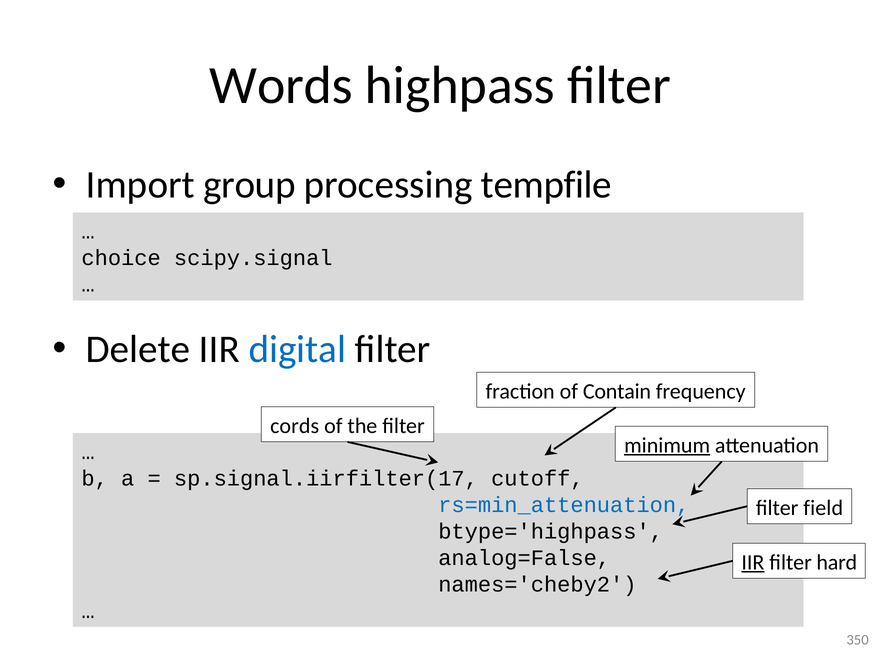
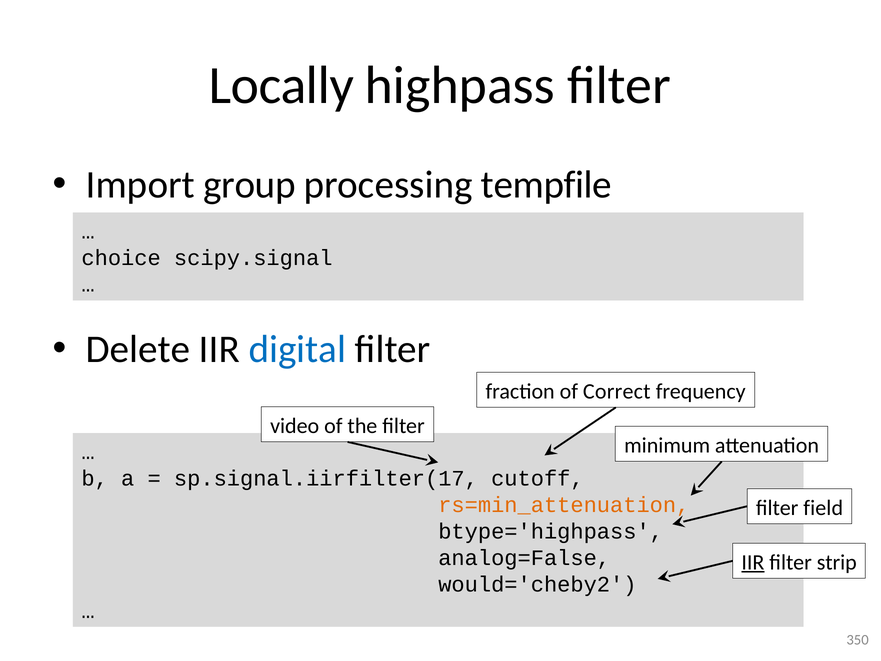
Words: Words -> Locally
Contain: Contain -> Correct
cords: cords -> video
minimum underline: present -> none
rs=min_attenuation colour: blue -> orange
hard: hard -> strip
names='cheby2: names='cheby2 -> would='cheby2
